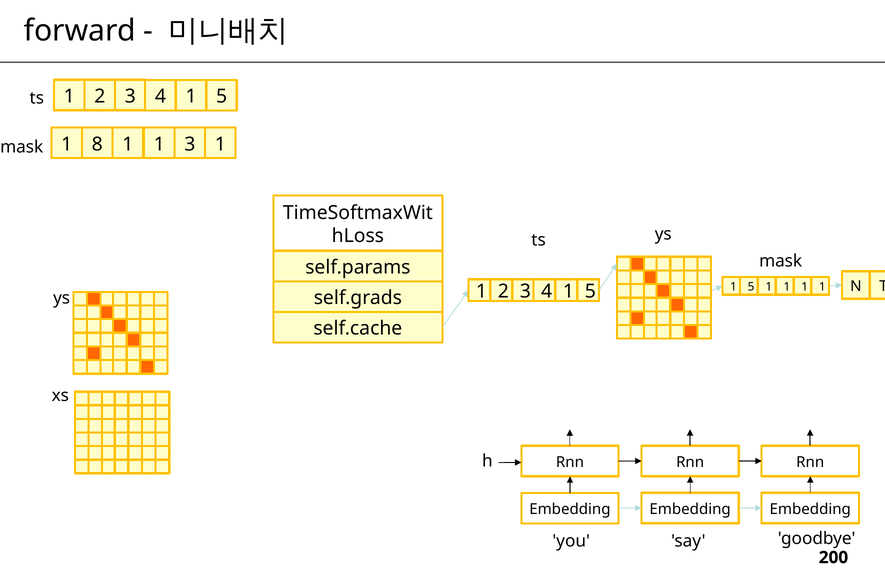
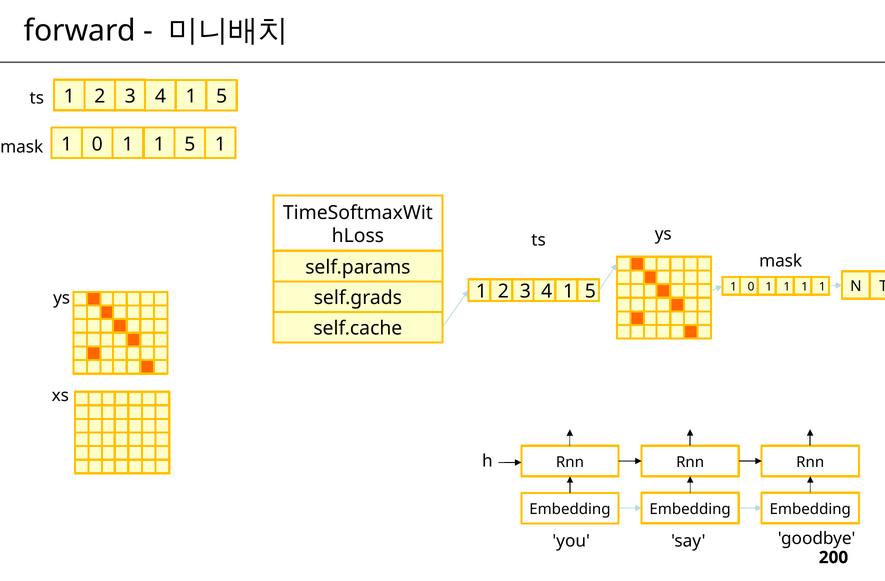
8 at (97, 144): 8 -> 0
3 at (190, 144): 3 -> 5
5 at (751, 287): 5 -> 0
